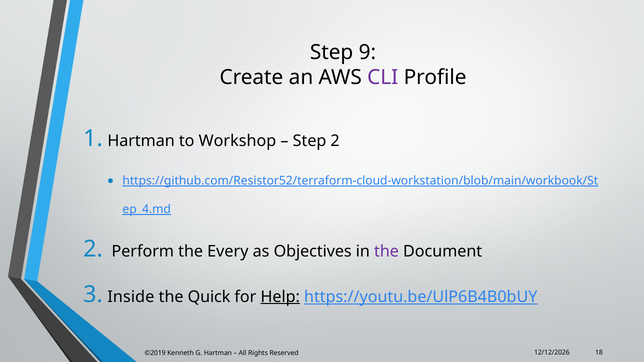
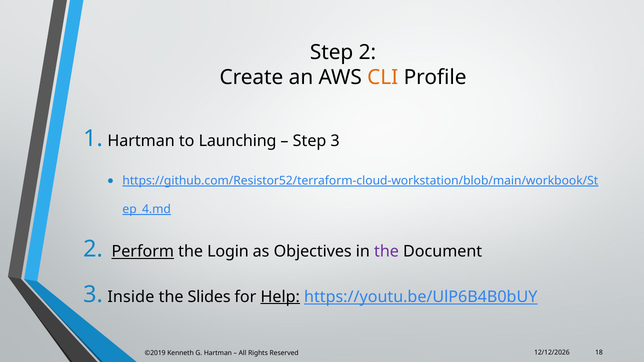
Step 9: 9 -> 2
CLI colour: purple -> orange
Workshop: Workshop -> Launching
Step 2: 2 -> 3
Perform underline: none -> present
Every: Every -> Login
Quick: Quick -> Slides
